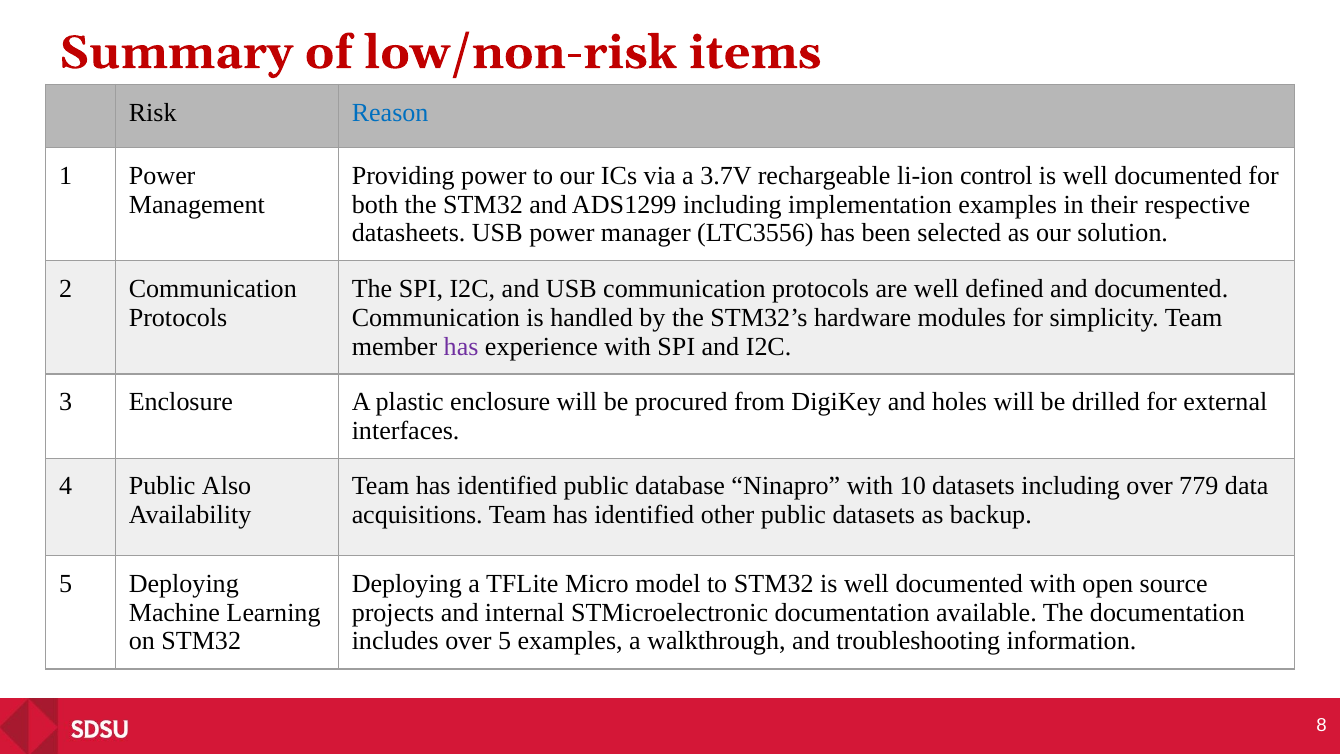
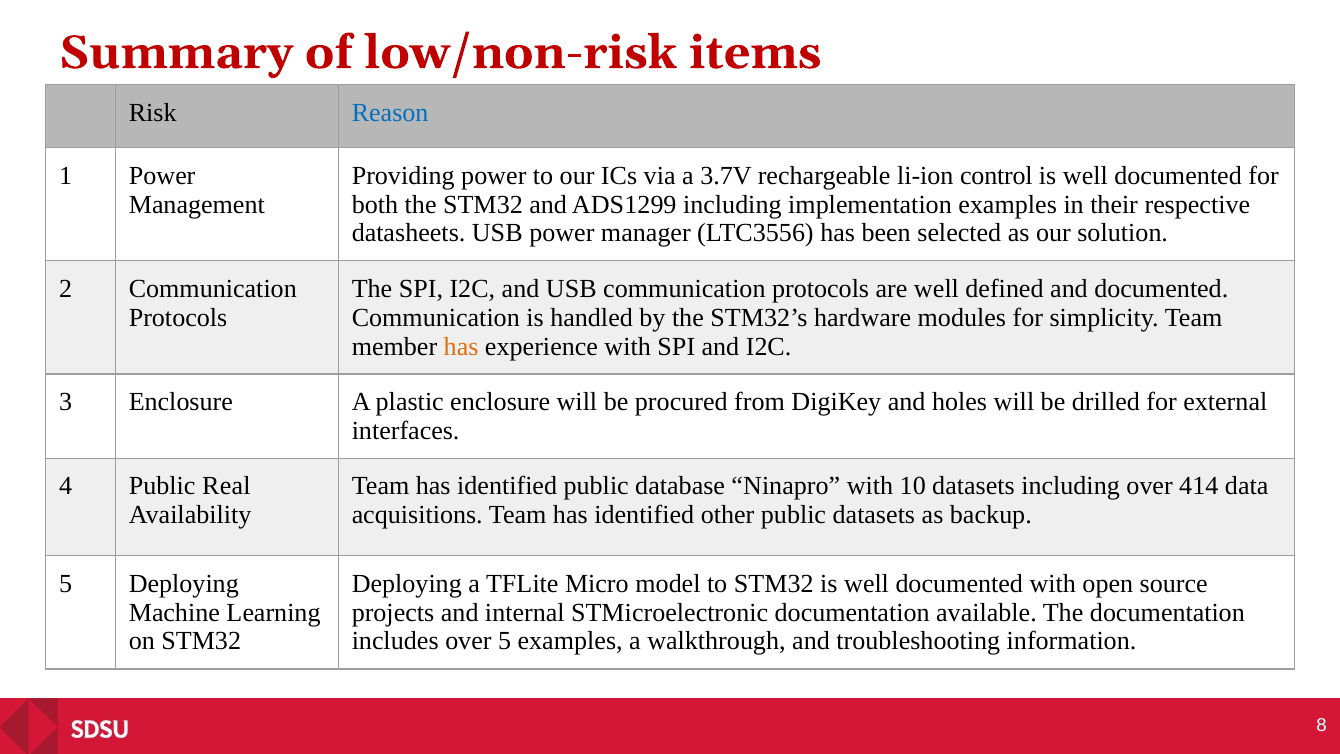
has at (461, 346) colour: purple -> orange
Also: Also -> Real
779: 779 -> 414
